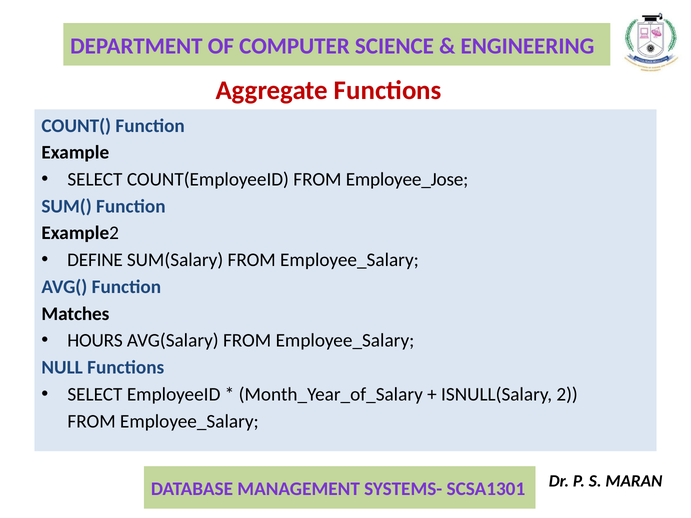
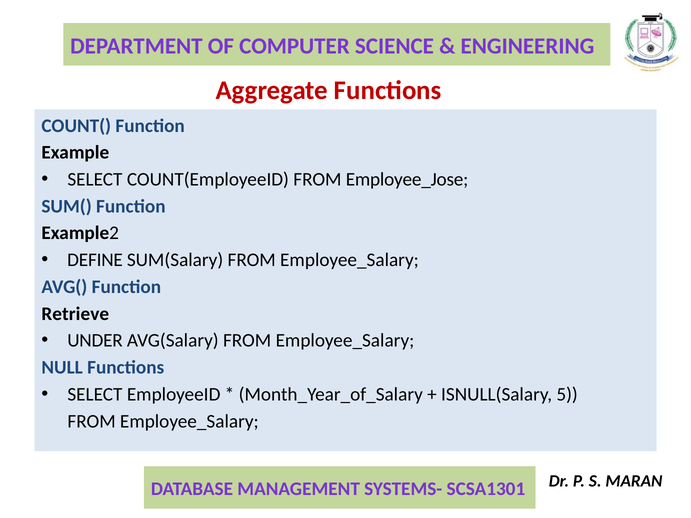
Matches: Matches -> Retrieve
HOURS: HOURS -> UNDER
2: 2 -> 5
